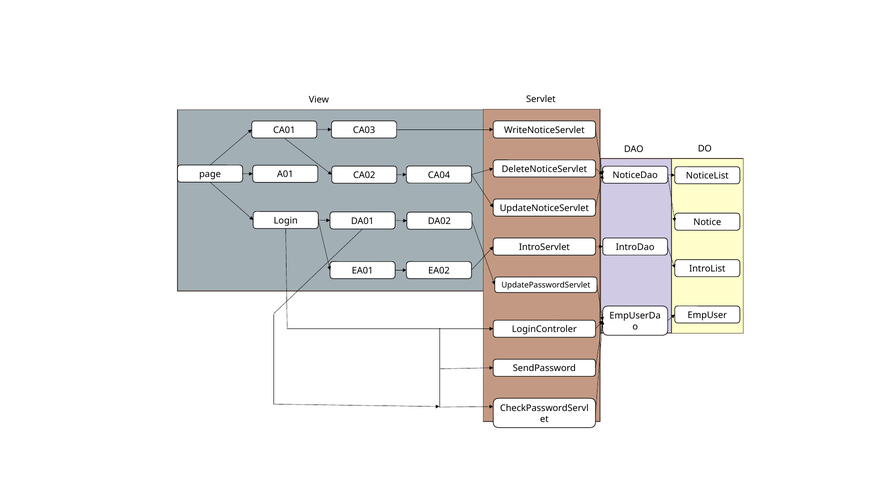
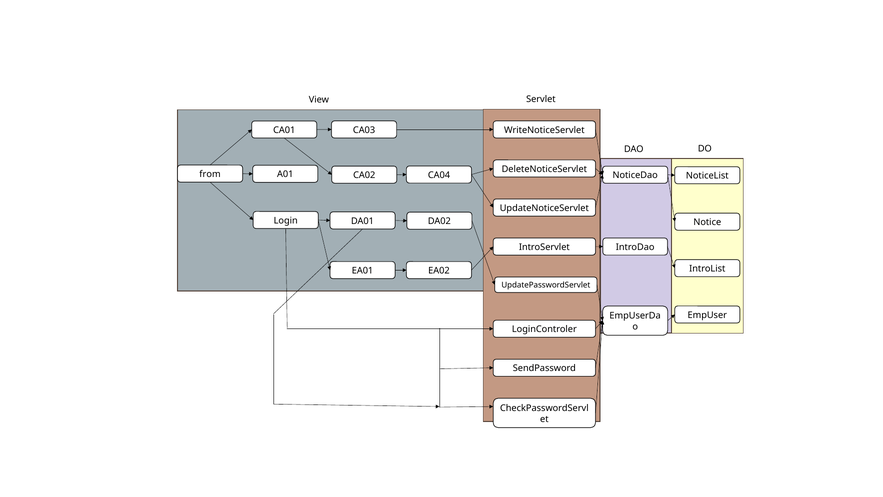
page: page -> from
